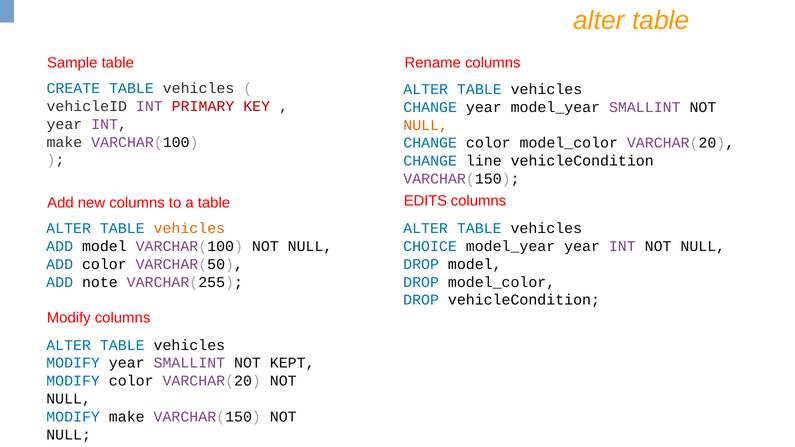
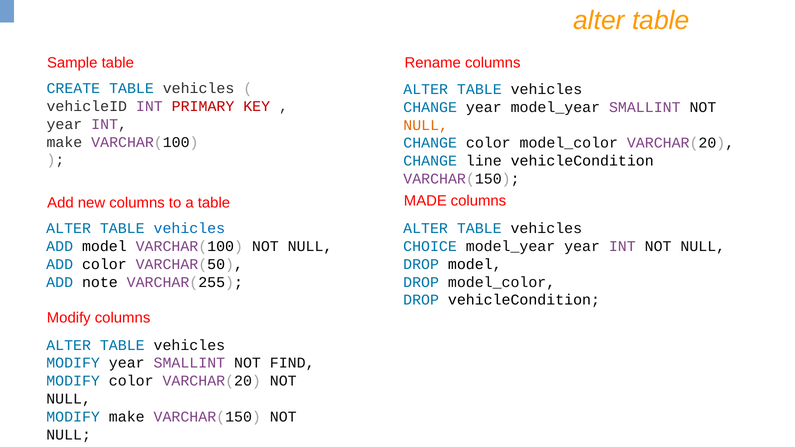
EDITS: EDITS -> MADE
vehicles at (189, 229) colour: orange -> blue
KEPT: KEPT -> FIND
